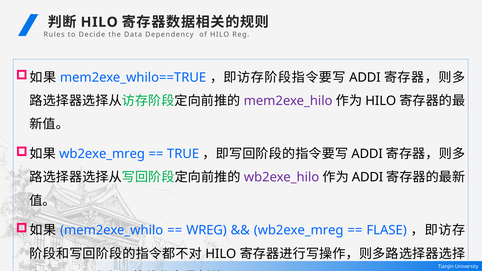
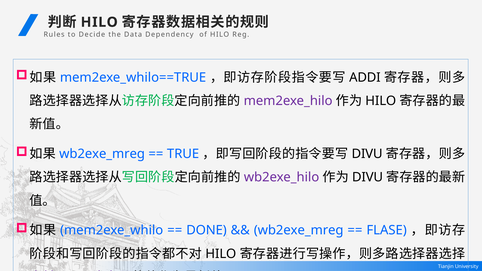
ADDI at (367, 154): ADDI -> DIVU
ADDI at (368, 177): ADDI -> DIVU
WREG: WREG -> DONE
